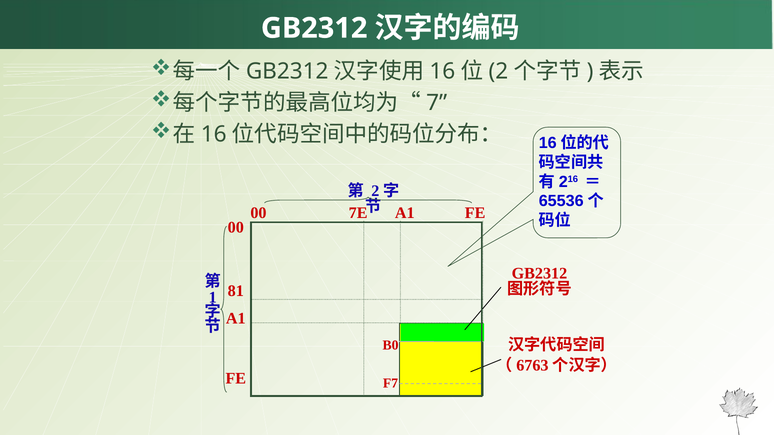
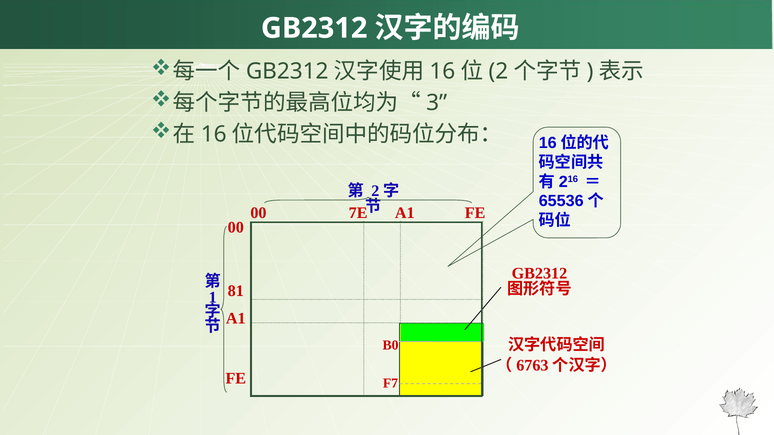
7: 7 -> 3
